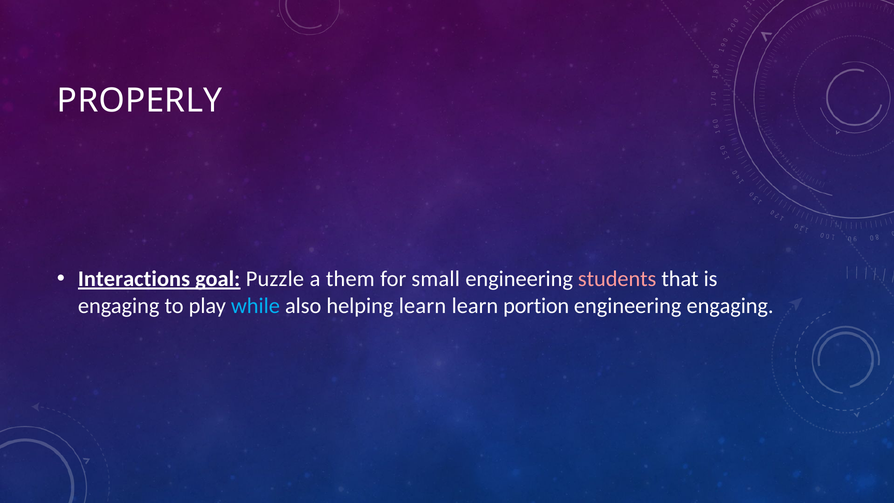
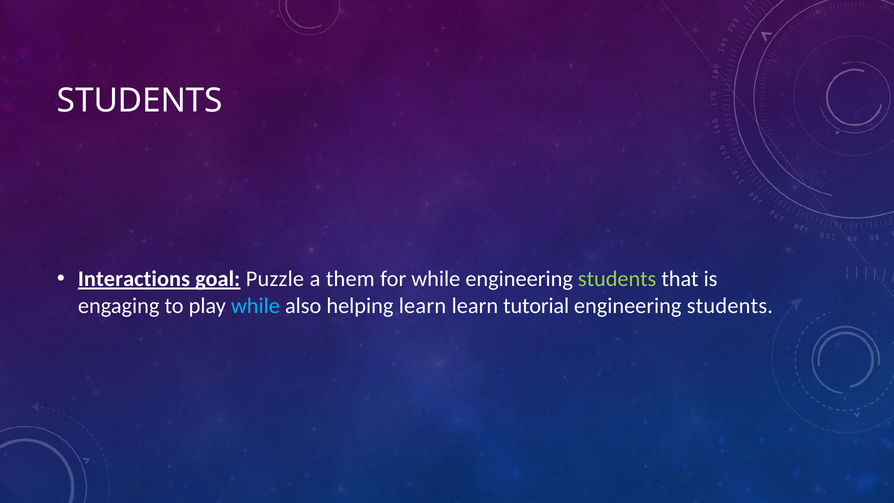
PROPERLY at (140, 100): PROPERLY -> STUDENTS
for small: small -> while
students at (617, 279) colour: pink -> light green
portion: portion -> tutorial
engaging at (730, 306): engaging -> students
